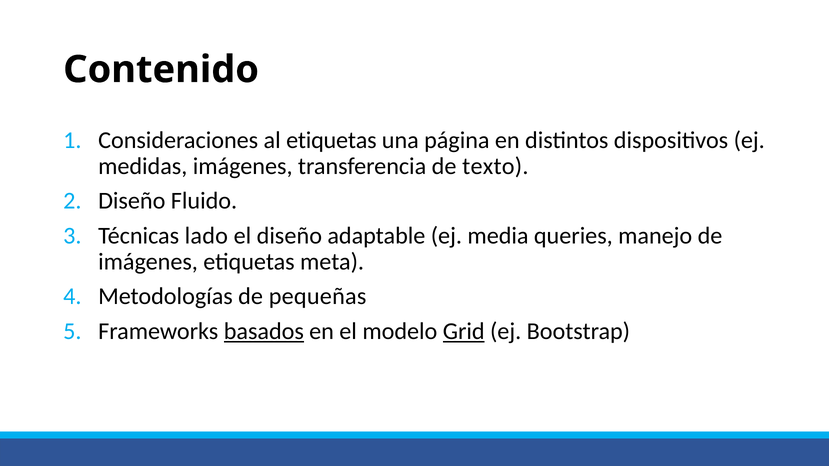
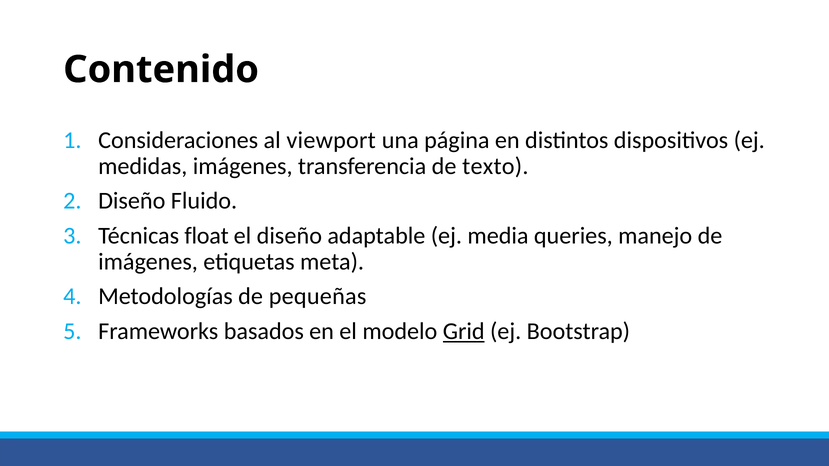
al etiquetas: etiquetas -> viewport
lado: lado -> float
basados underline: present -> none
